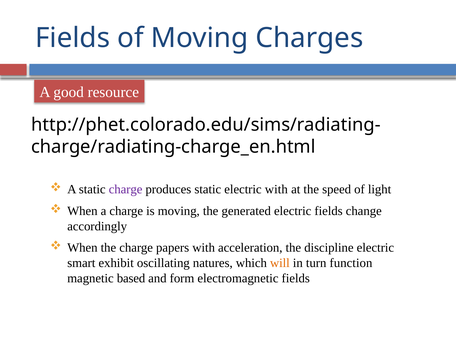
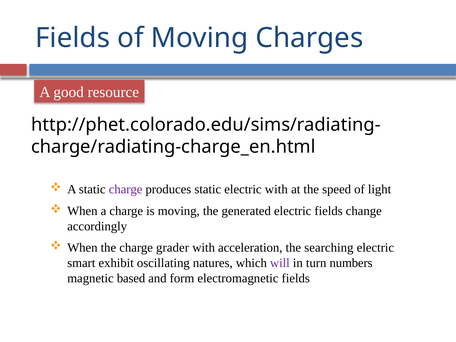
papers: papers -> grader
discipline: discipline -> searching
will colour: orange -> purple
function: function -> numbers
